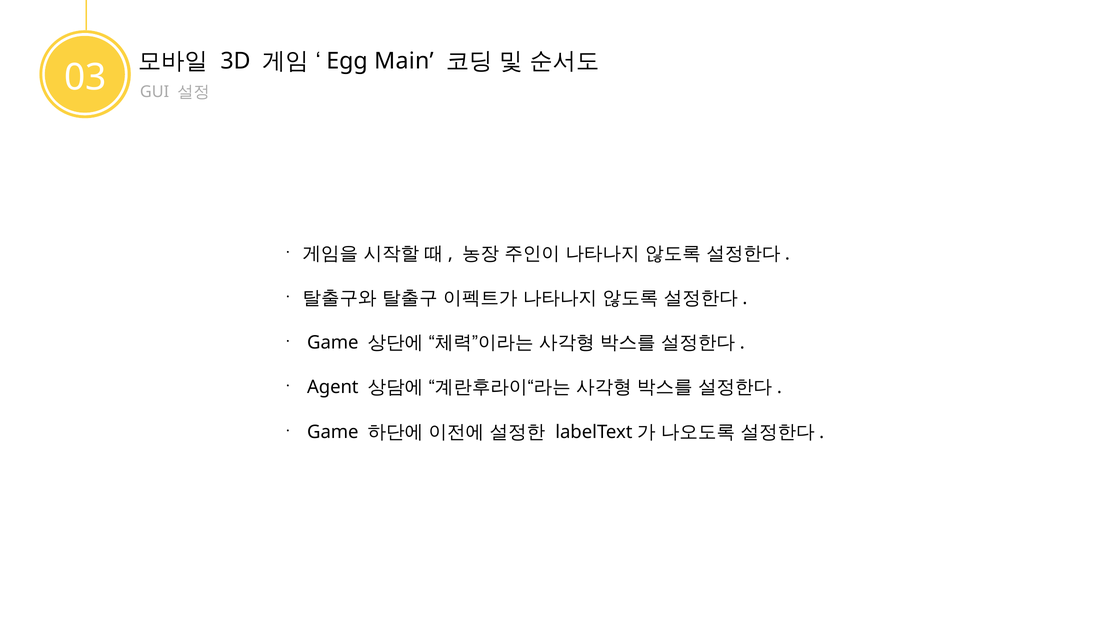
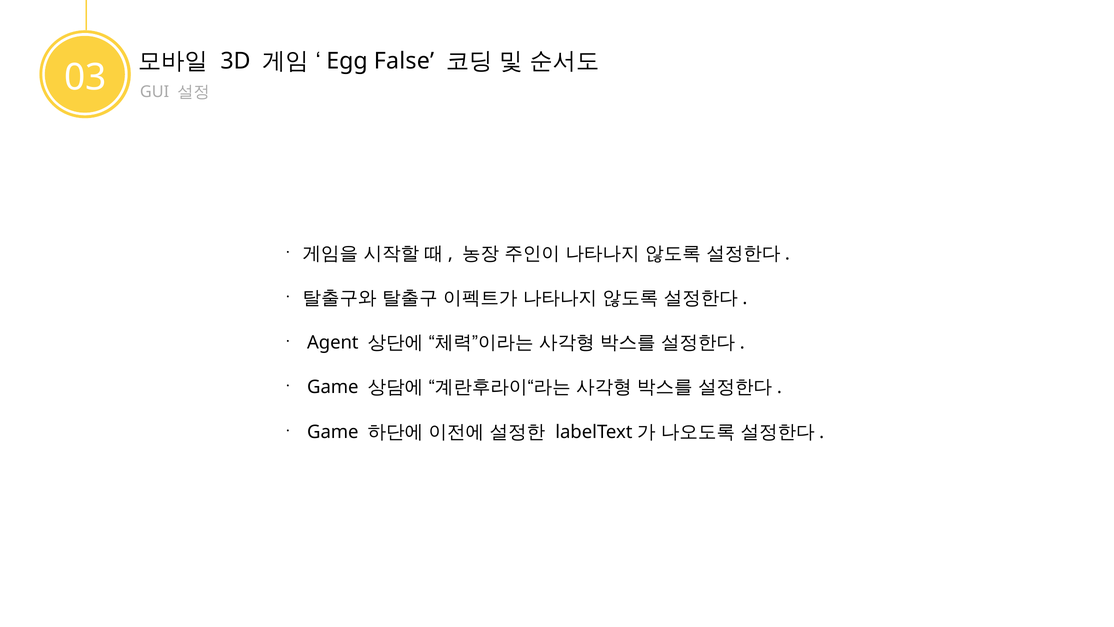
Main: Main -> False
Game at (333, 343): Game -> Agent
Agent at (333, 387): Agent -> Game
